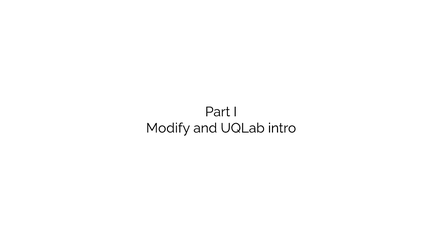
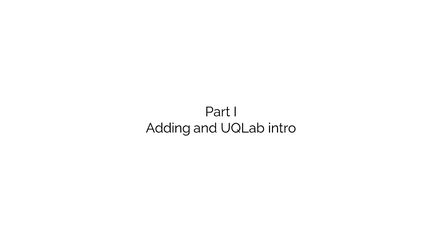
Modify: Modify -> Adding
